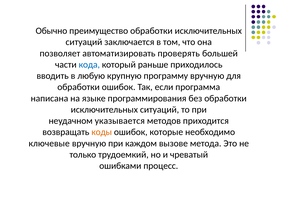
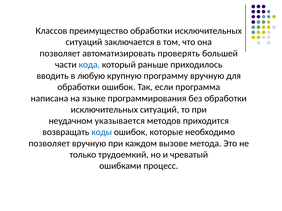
Обычно: Обычно -> Классов
коды colour: orange -> blue
ключевые at (49, 144): ключевые -> позволяет
